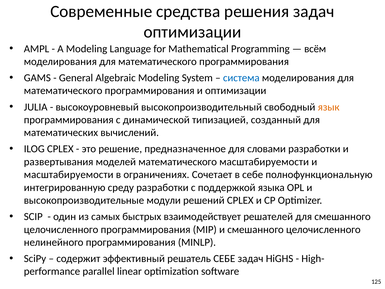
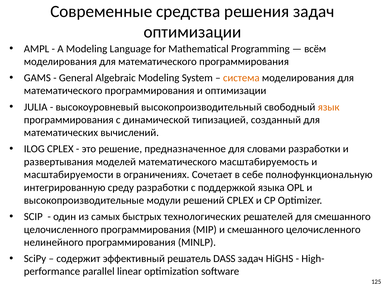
система colour: blue -> orange
математического масштабируемости: масштабируемости -> масштабируемость
взаимодействует: взаимодействует -> технологических
решатель СЕБЕ: СЕБЕ -> DASS
